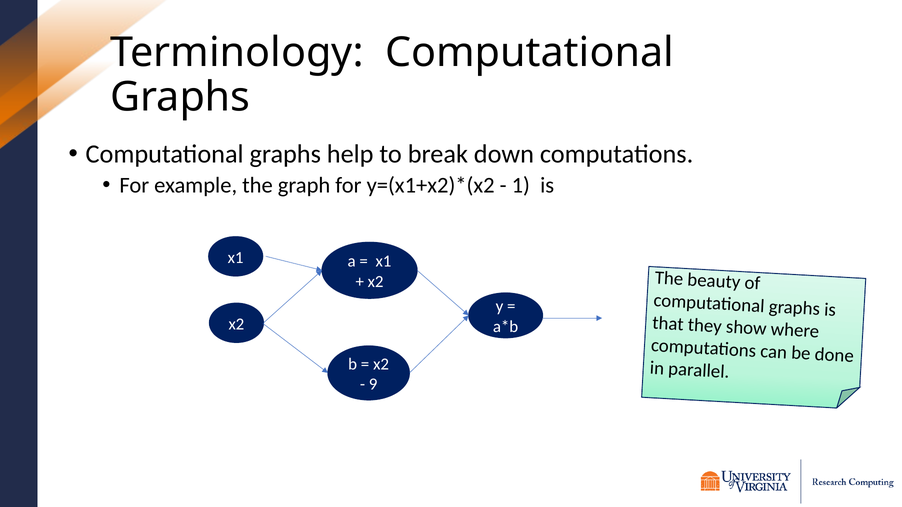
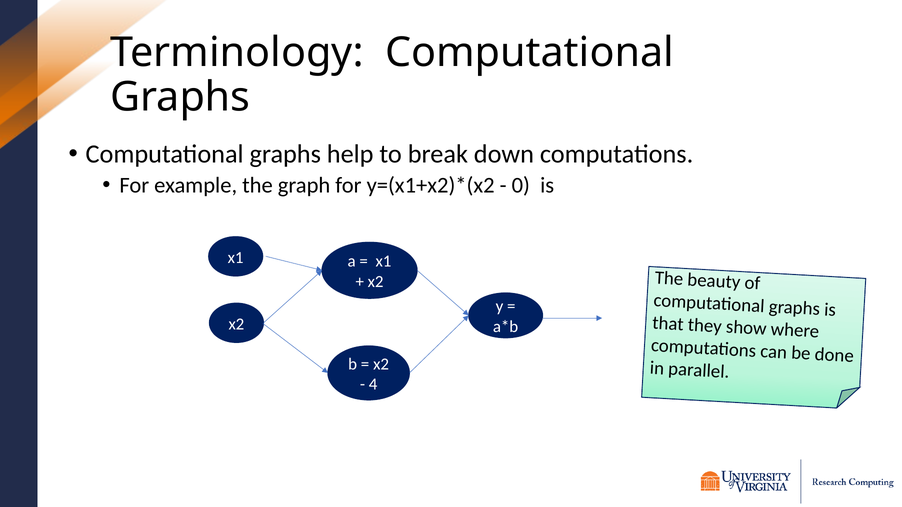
1: 1 -> 0
9: 9 -> 4
